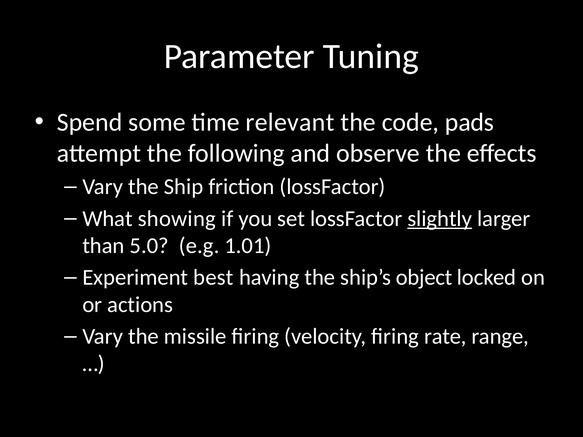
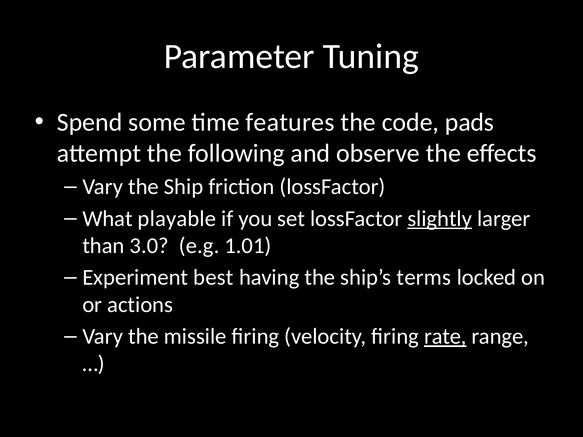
relevant: relevant -> features
showing: showing -> playable
5.0: 5.0 -> 3.0
object: object -> terms
rate underline: none -> present
